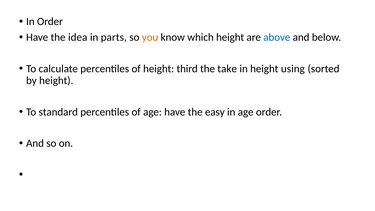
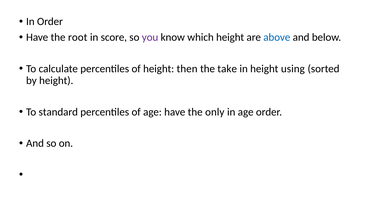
idea: idea -> root
parts: parts -> score
you colour: orange -> purple
third: third -> then
easy: easy -> only
